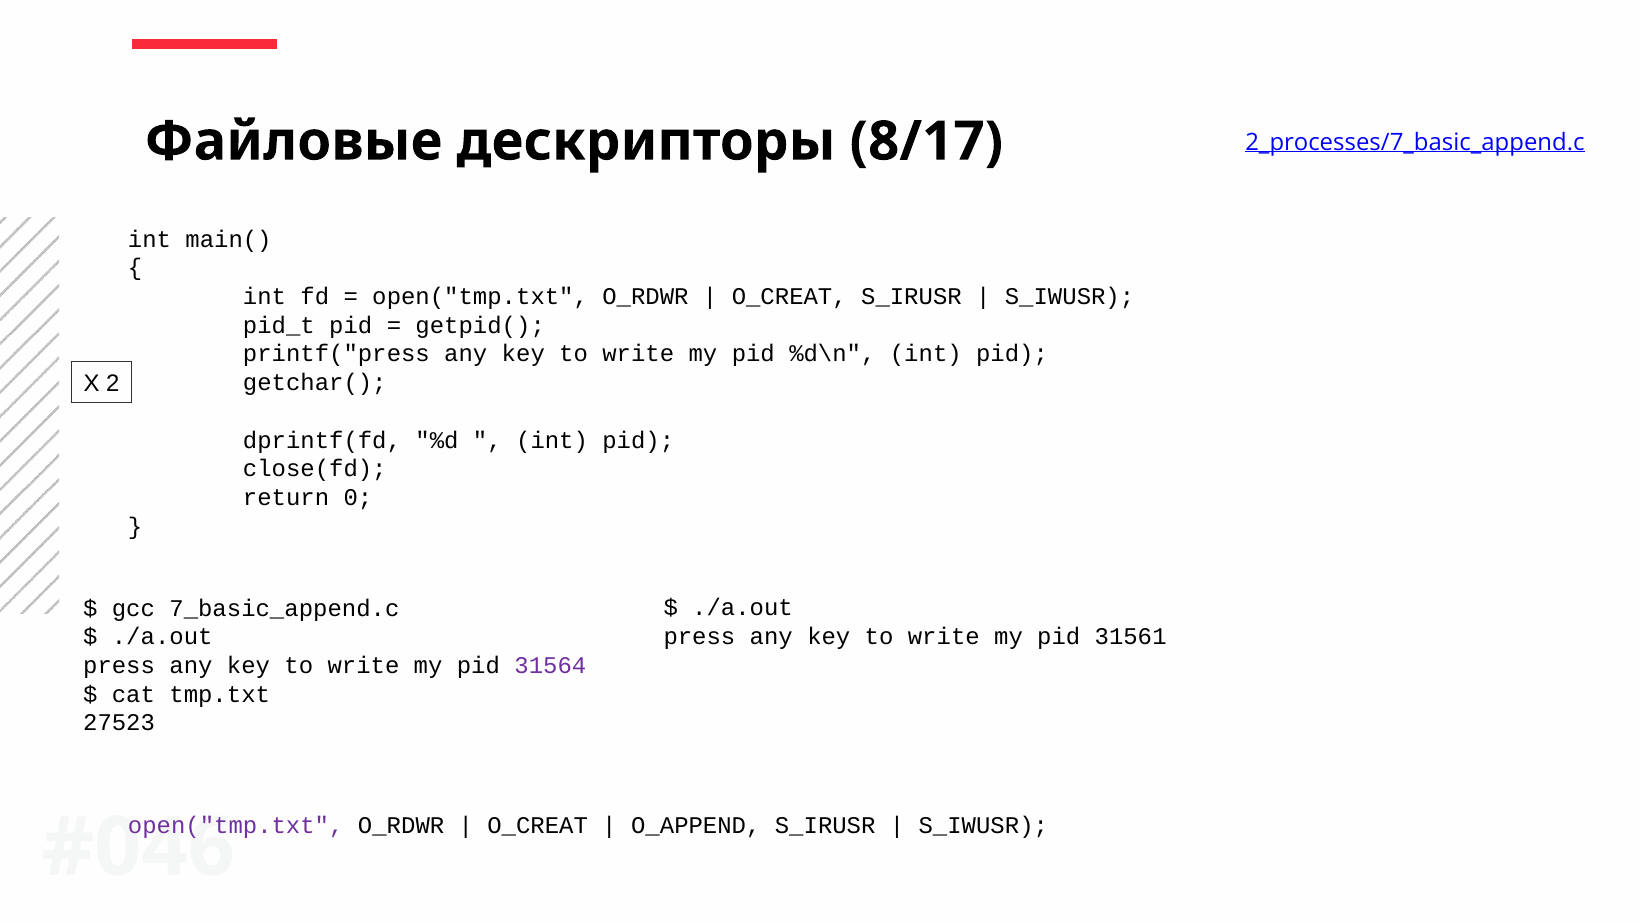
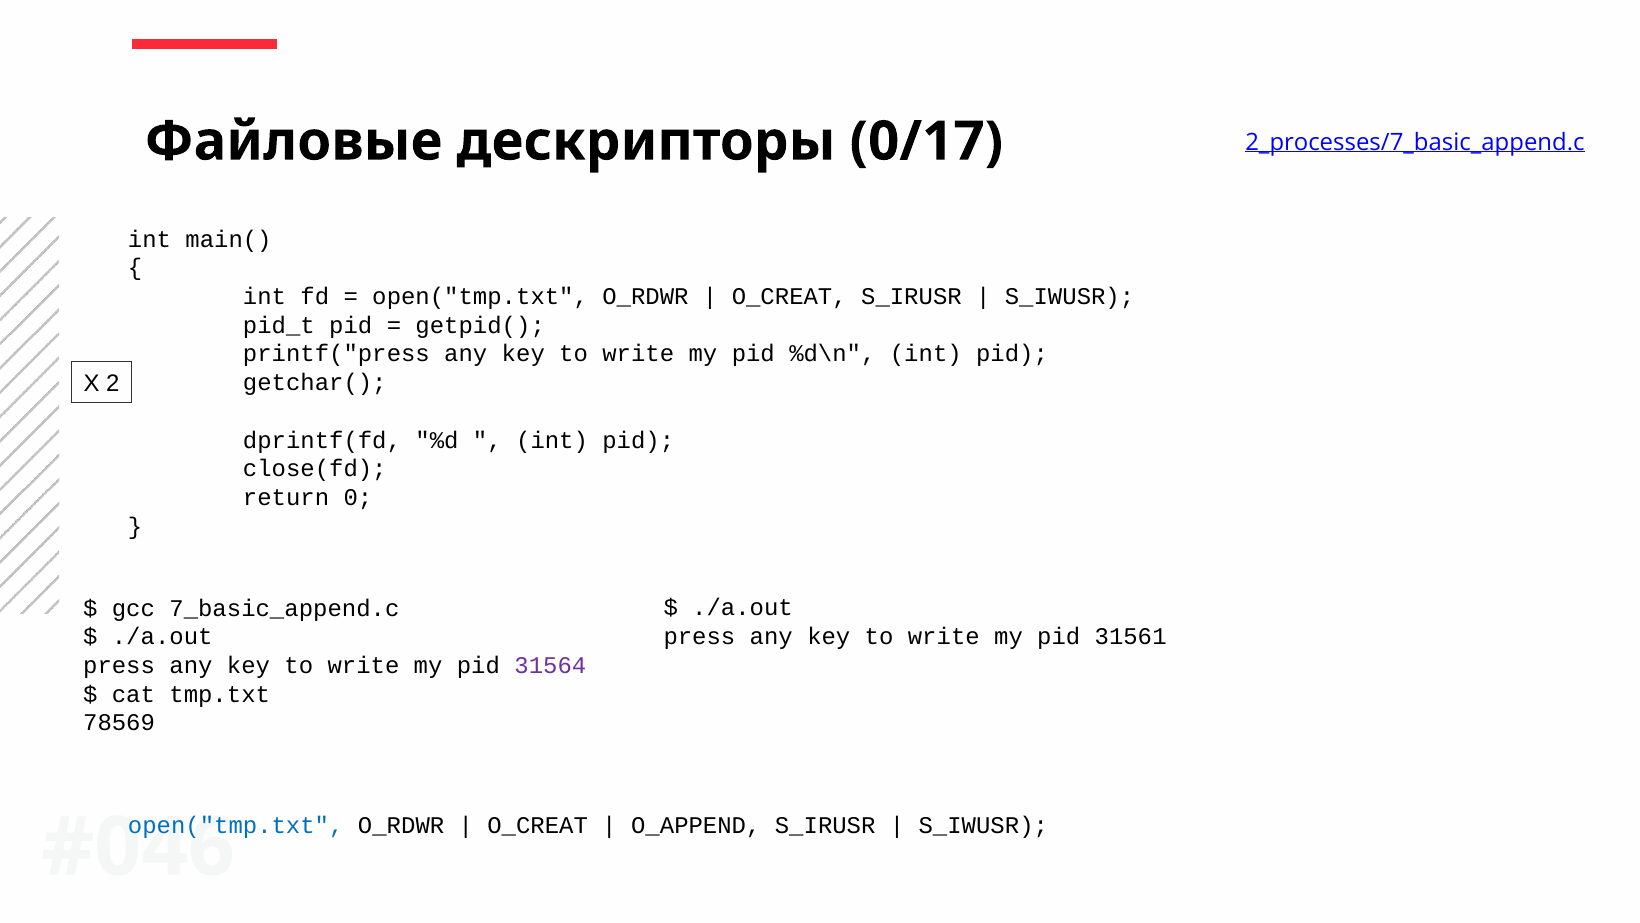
8/17: 8/17 -> 0/17
27523: 27523 -> 78569
open("tmp.txt at (236, 825) colour: purple -> blue
